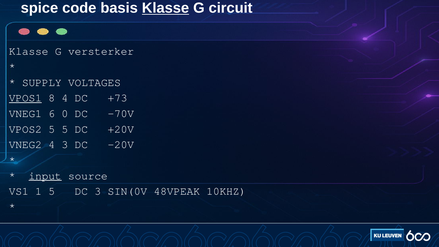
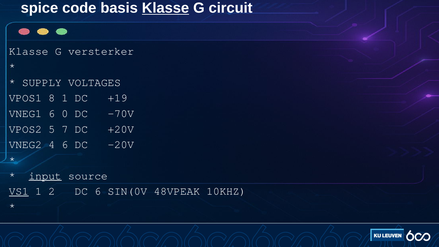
VPOS1 underline: present -> none
8 4: 4 -> 1
+73: +73 -> +19
5 5: 5 -> 7
4 3: 3 -> 6
VS1 underline: none -> present
1 5: 5 -> 2
DC 3: 3 -> 6
